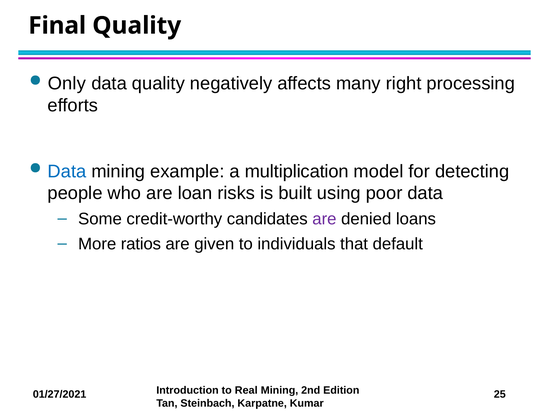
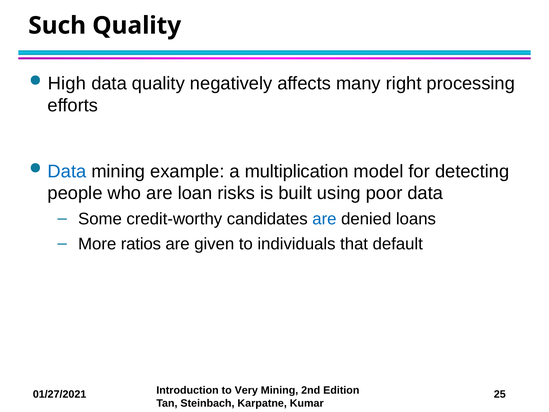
Final: Final -> Such
Only: Only -> High
are at (324, 219) colour: purple -> blue
Real: Real -> Very
